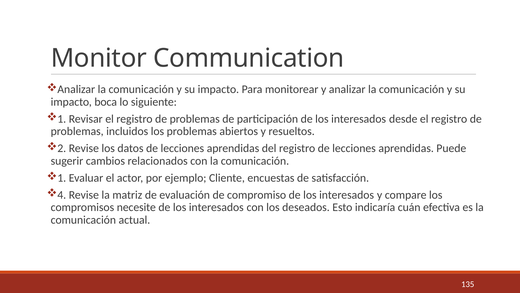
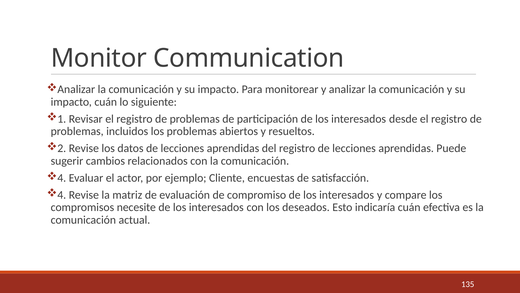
impacto boca: boca -> cuán
1 at (62, 178): 1 -> 4
